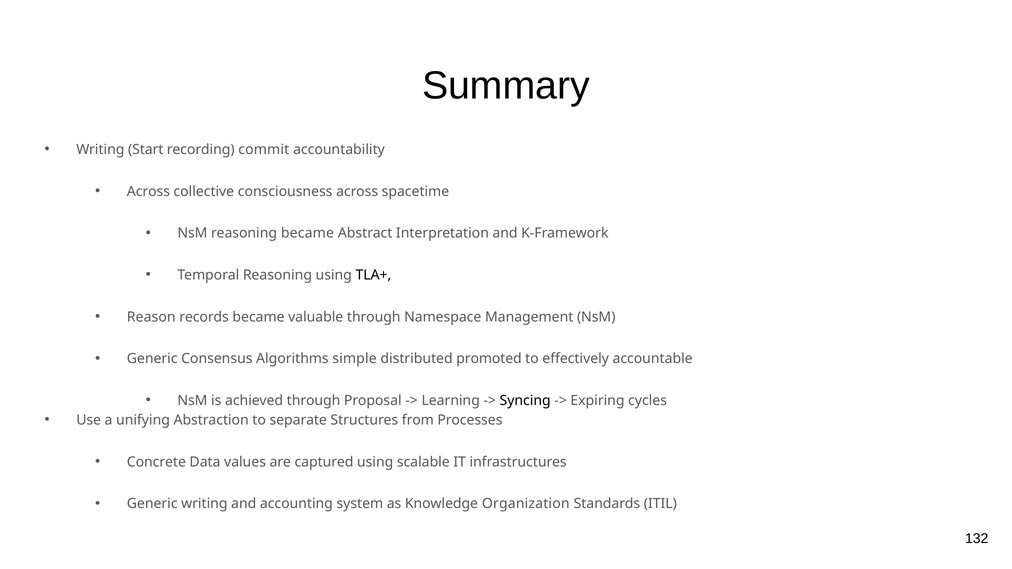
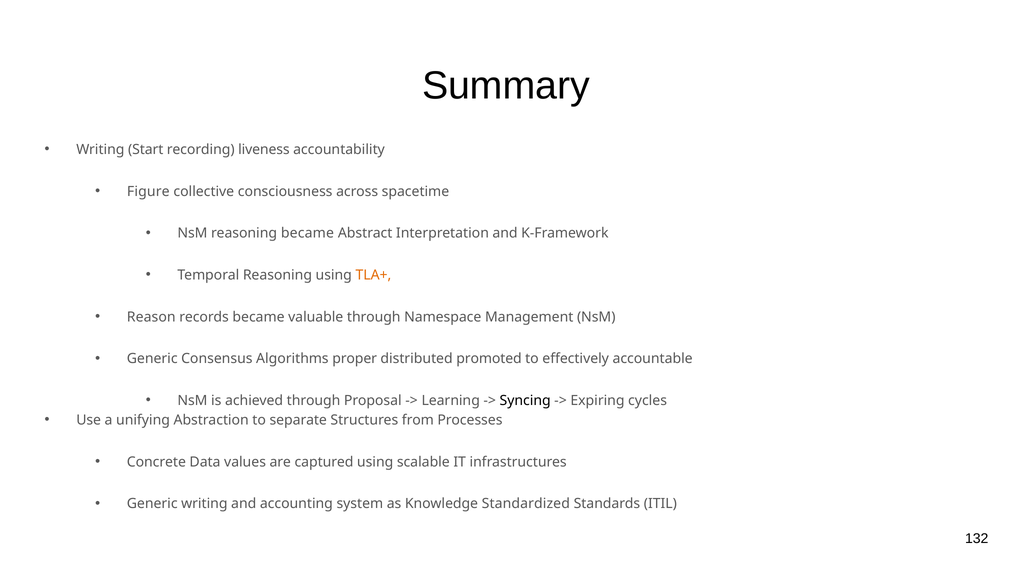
commit: commit -> liveness
Across at (148, 191): Across -> Figure
TLA+ colour: black -> orange
simple: simple -> proper
Organization: Organization -> Standardized
